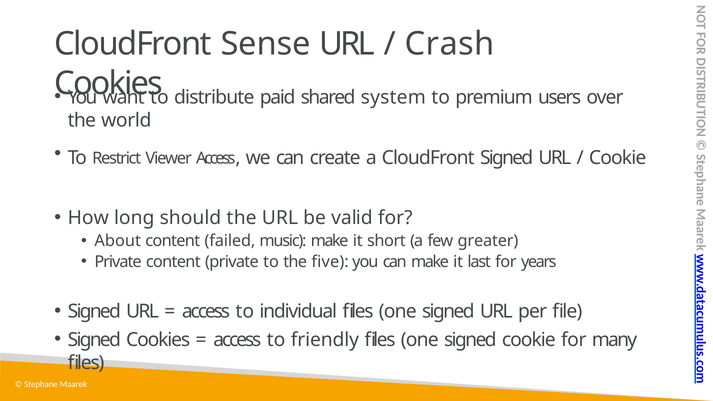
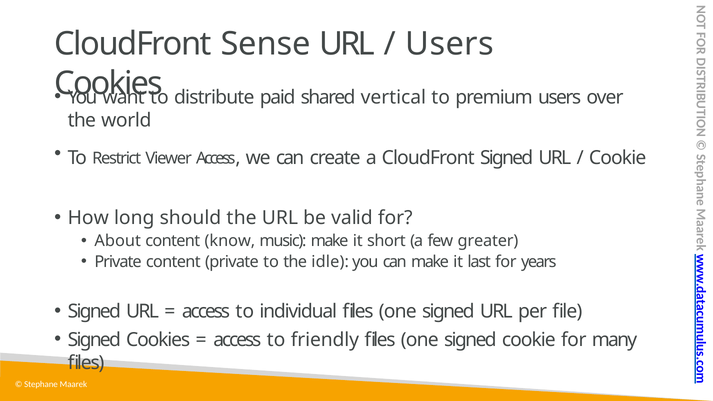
Crash at (450, 44): Crash -> Users
system: system -> vertical
failed: failed -> know
five: five -> idle
